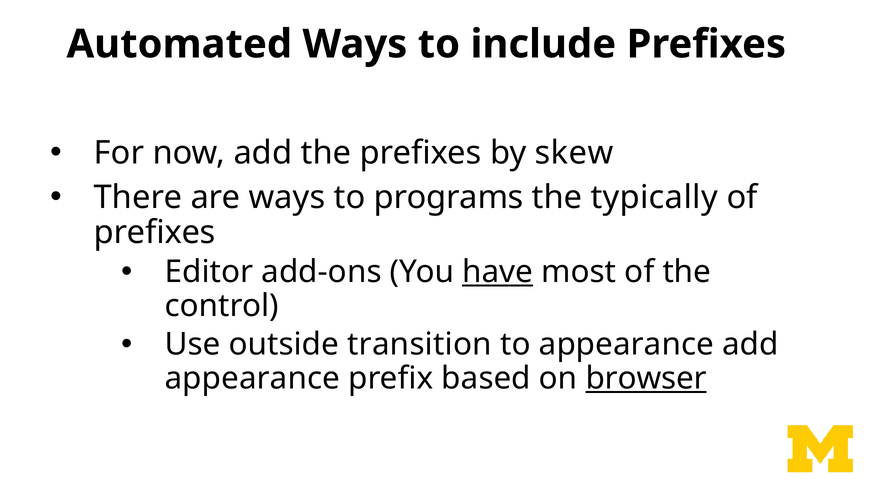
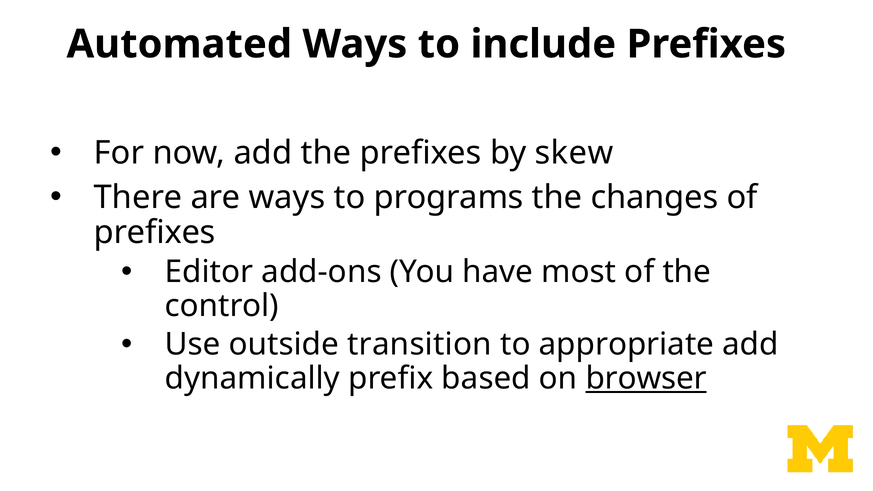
typically: typically -> changes
have underline: present -> none
to appearance: appearance -> appropriate
appearance at (252, 378): appearance -> dynamically
